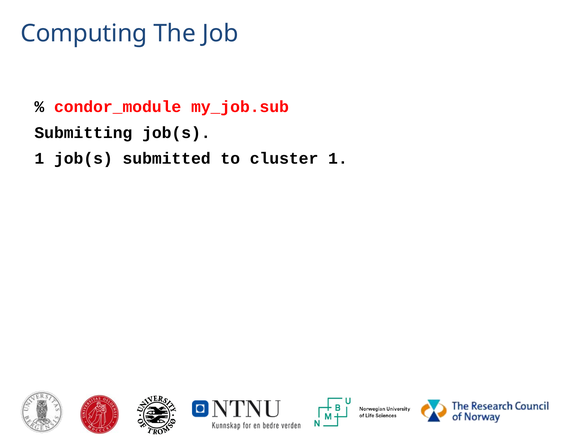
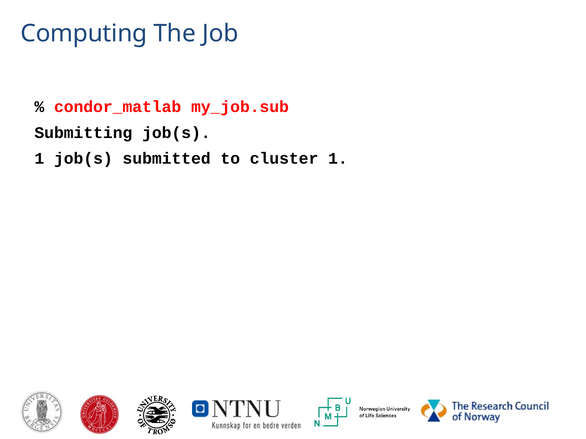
condor_module: condor_module -> condor_matlab
